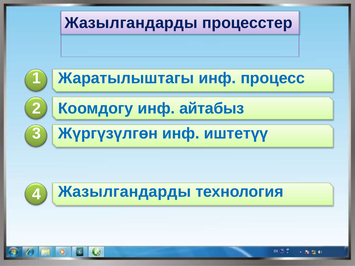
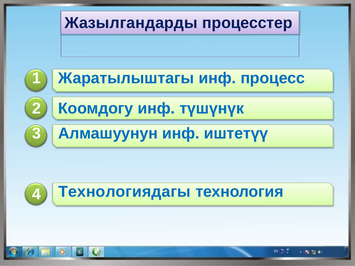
айтабыз: айтабыз -> түшүнүк
Жүргүзүлгөн: Жүргүзүлгөн -> Алмашуунун
Жазылгандарды at (125, 192): Жазылгандарды -> Технологиядагы
